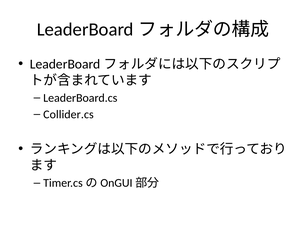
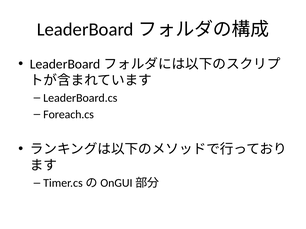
Collider.cs: Collider.cs -> Foreach.cs
